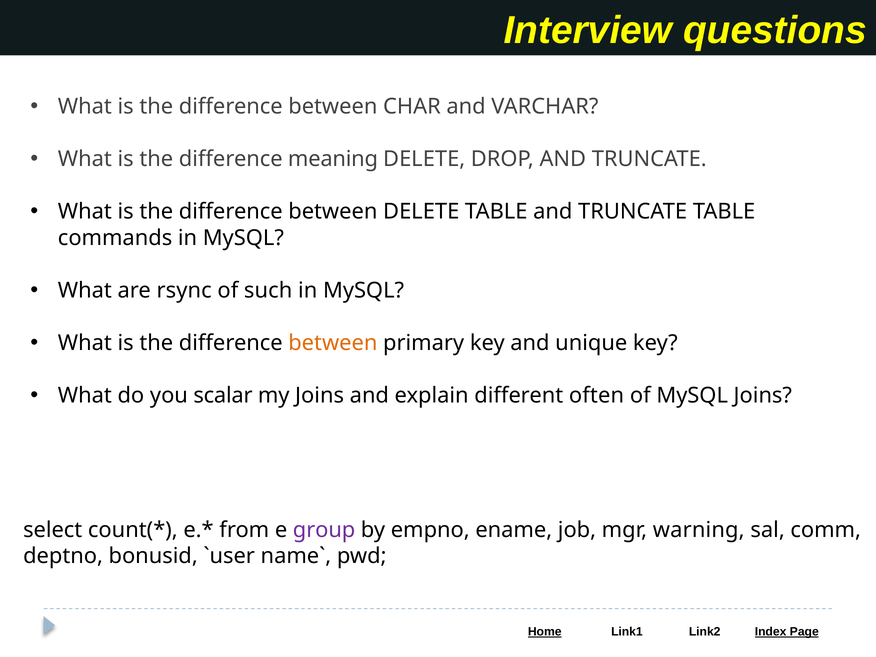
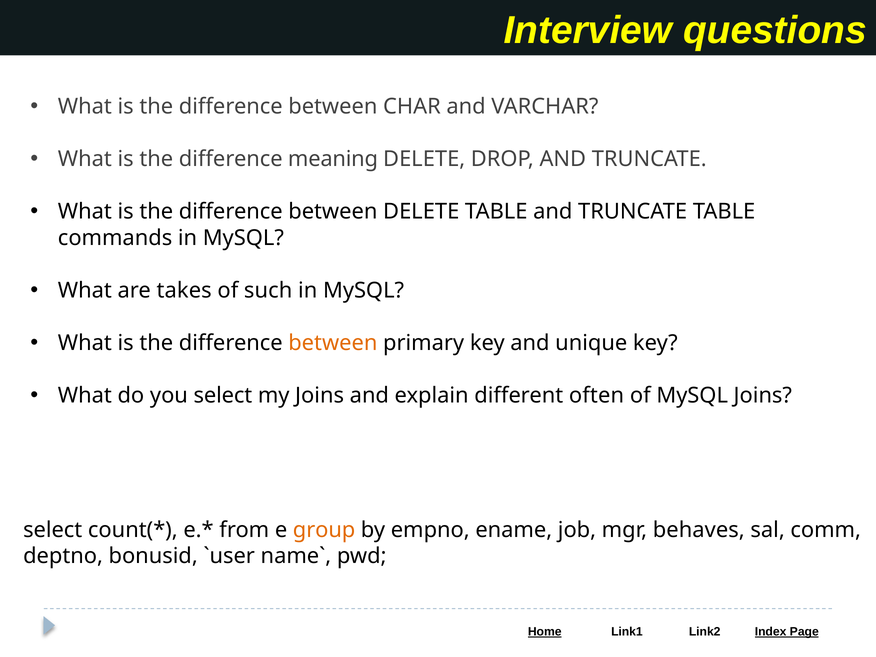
rsync: rsync -> takes
you scalar: scalar -> select
group colour: purple -> orange
warning: warning -> behaves
